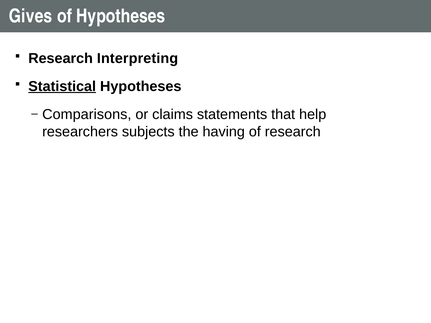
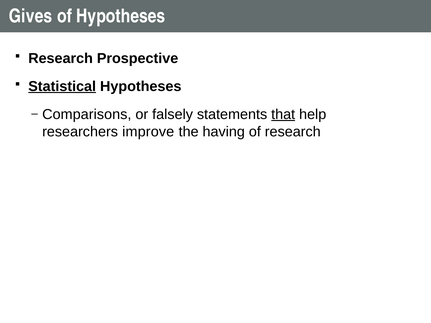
Interpreting: Interpreting -> Prospective
claims: claims -> falsely
that underline: none -> present
subjects: subjects -> improve
